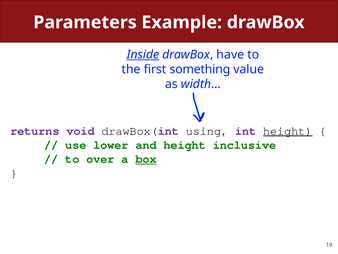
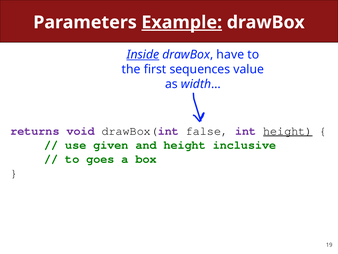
Example underline: none -> present
something: something -> sequences
using: using -> false
lower: lower -> given
over: over -> goes
box underline: present -> none
